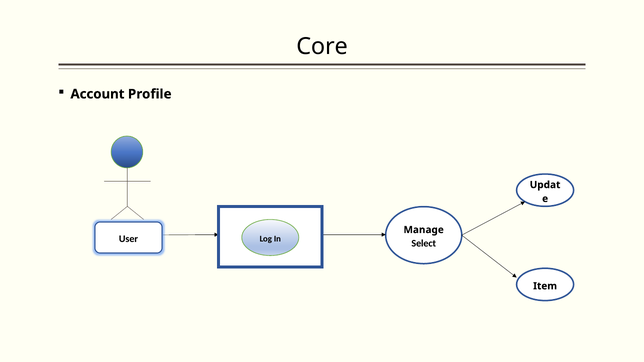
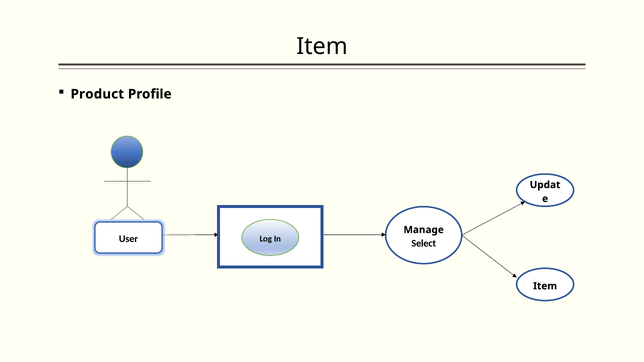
Core at (322, 47): Core -> Item
Account: Account -> Product
